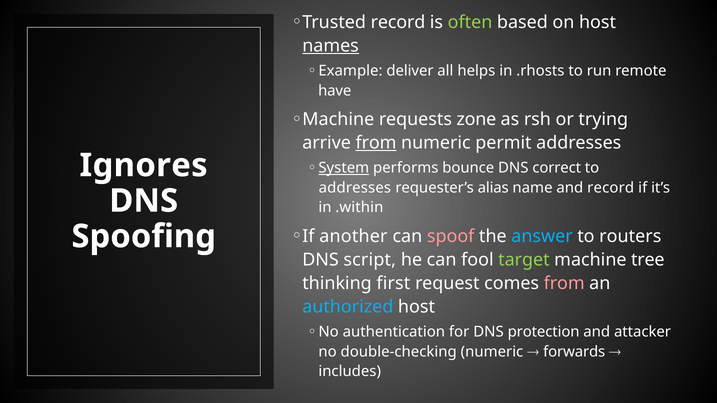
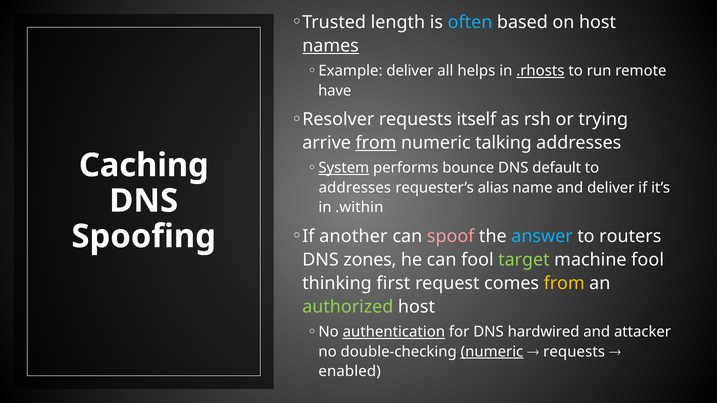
Trusted record: record -> length
often colour: light green -> light blue
.rhosts underline: none -> present
Machine at (338, 119): Machine -> Resolver
zone: zone -> itself
permit: permit -> talking
Ignores: Ignores -> Caching
correct: correct -> default
and record: record -> deliver
script: script -> zones
machine tree: tree -> fool
from at (564, 284) colour: pink -> yellow
authorized colour: light blue -> light green
authentication underline: none -> present
protection: protection -> hardwired
numeric at (492, 352) underline: none -> present
forwards at (574, 352): forwards -> requests
includes: includes -> enabled
